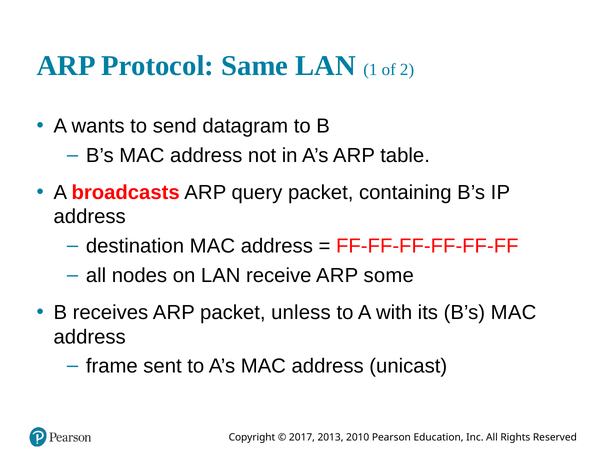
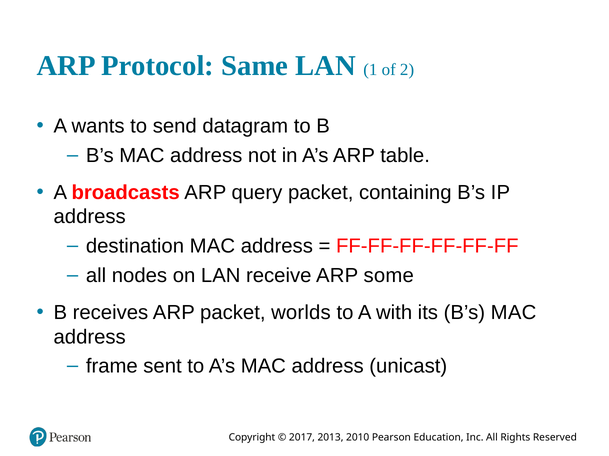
unless: unless -> worlds
